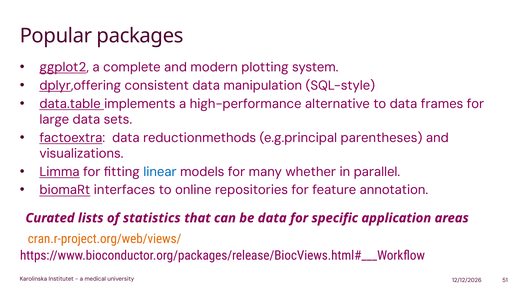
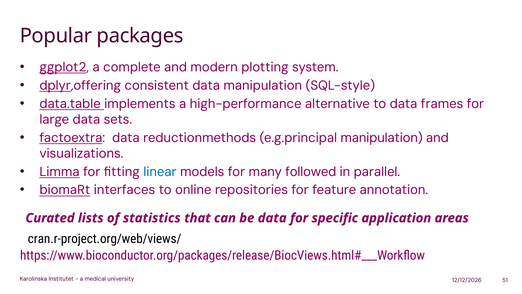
e.g.principal parentheses: parentheses -> manipulation
whether: whether -> followed
cran.r-project.org/web/views/ colour: orange -> black
